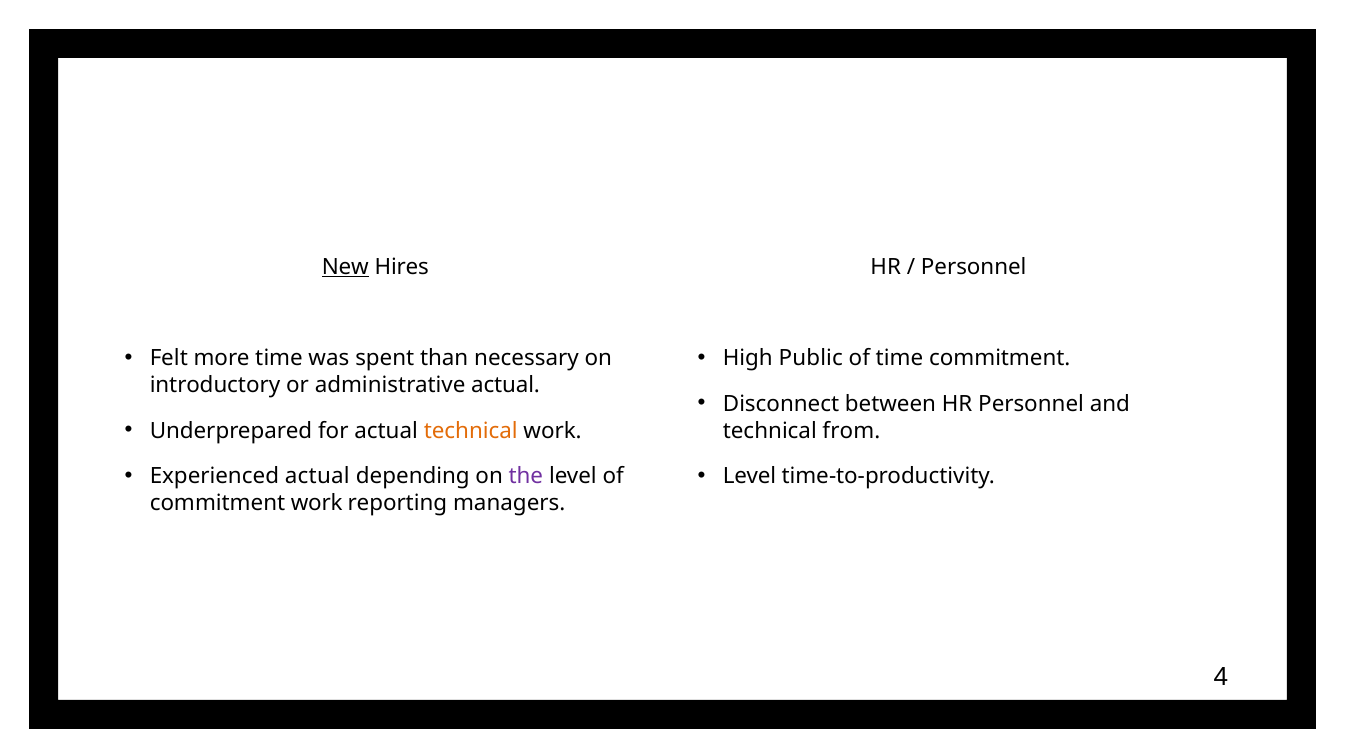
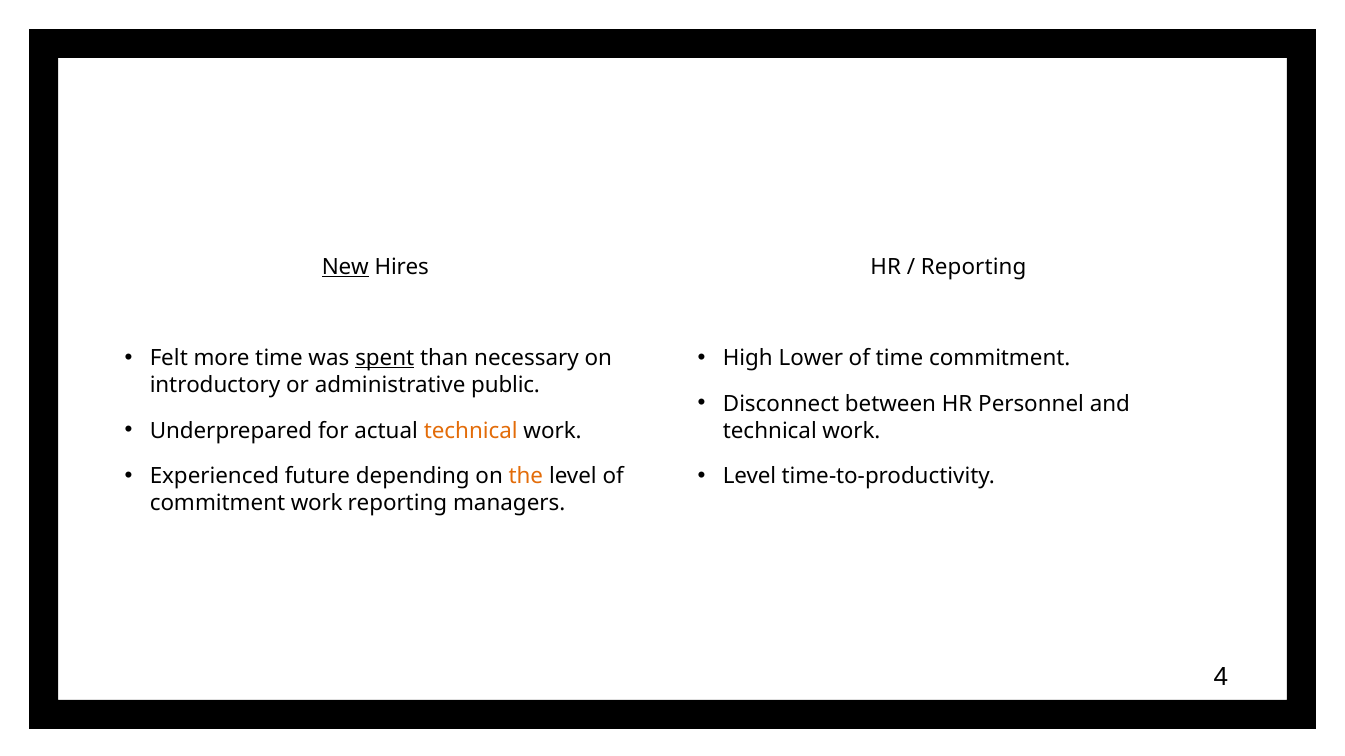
Personnel at (974, 267): Personnel -> Reporting
spent underline: none -> present
Public: Public -> Lower
administrative actual: actual -> public
from at (851, 431): from -> work
Experienced actual: actual -> future
the colour: purple -> orange
